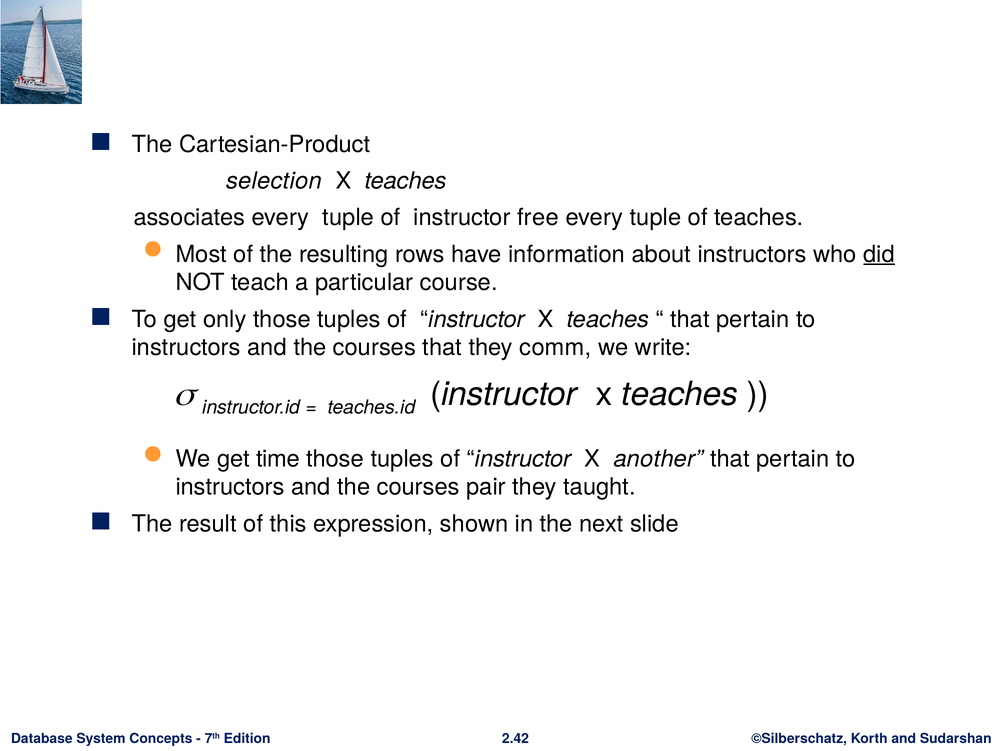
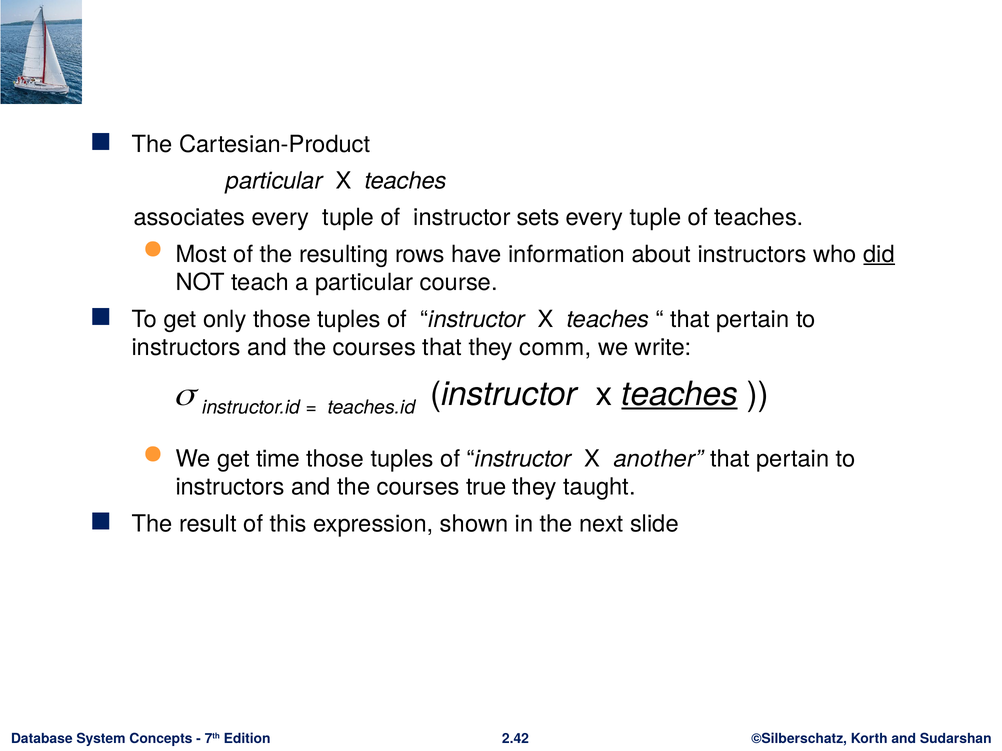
selection at (274, 181): selection -> particular
free: free -> sets
teaches at (680, 395) underline: none -> present
pair: pair -> true
